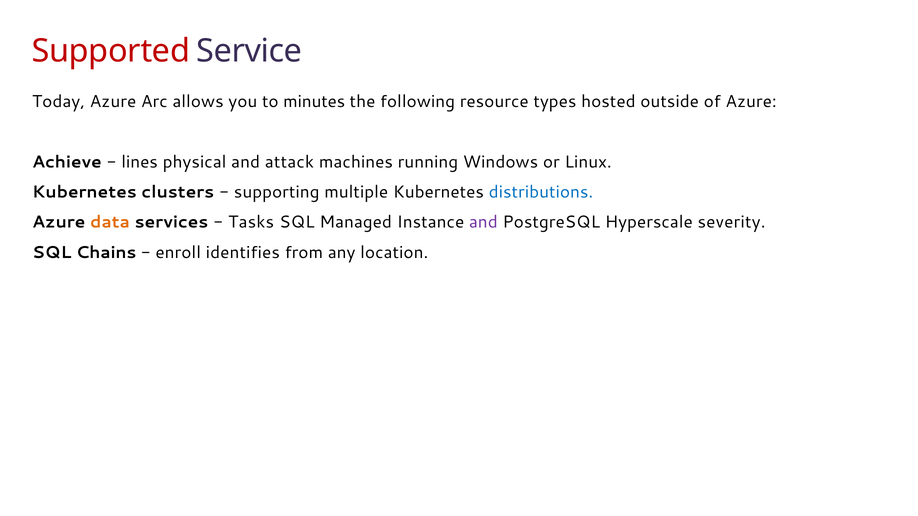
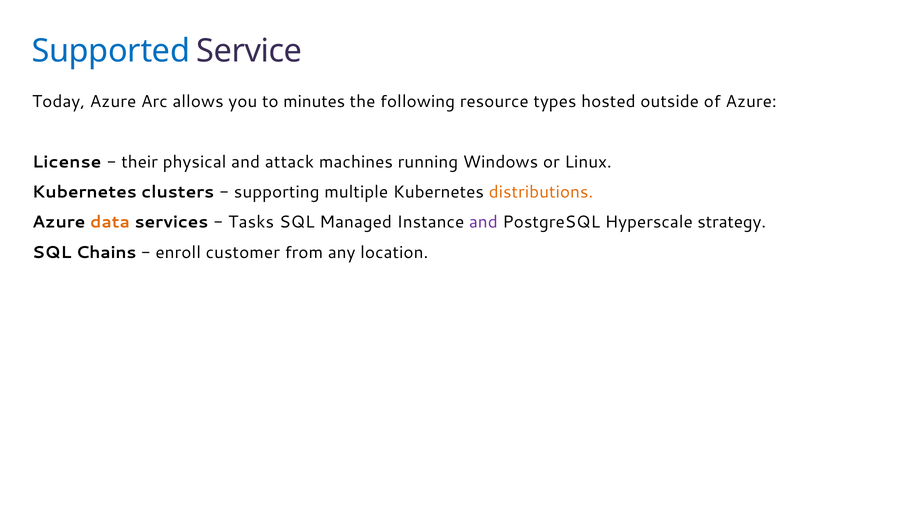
Supported colour: red -> blue
Achieve: Achieve -> License
lines: lines -> their
distributions colour: blue -> orange
severity: severity -> strategy
identifies: identifies -> customer
